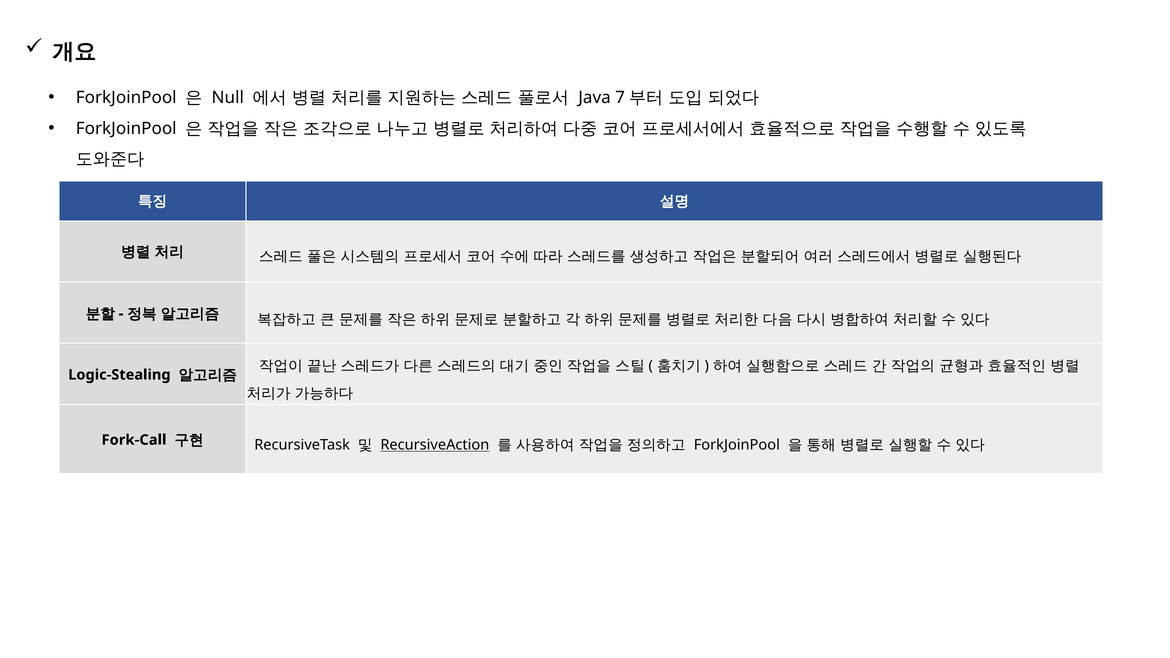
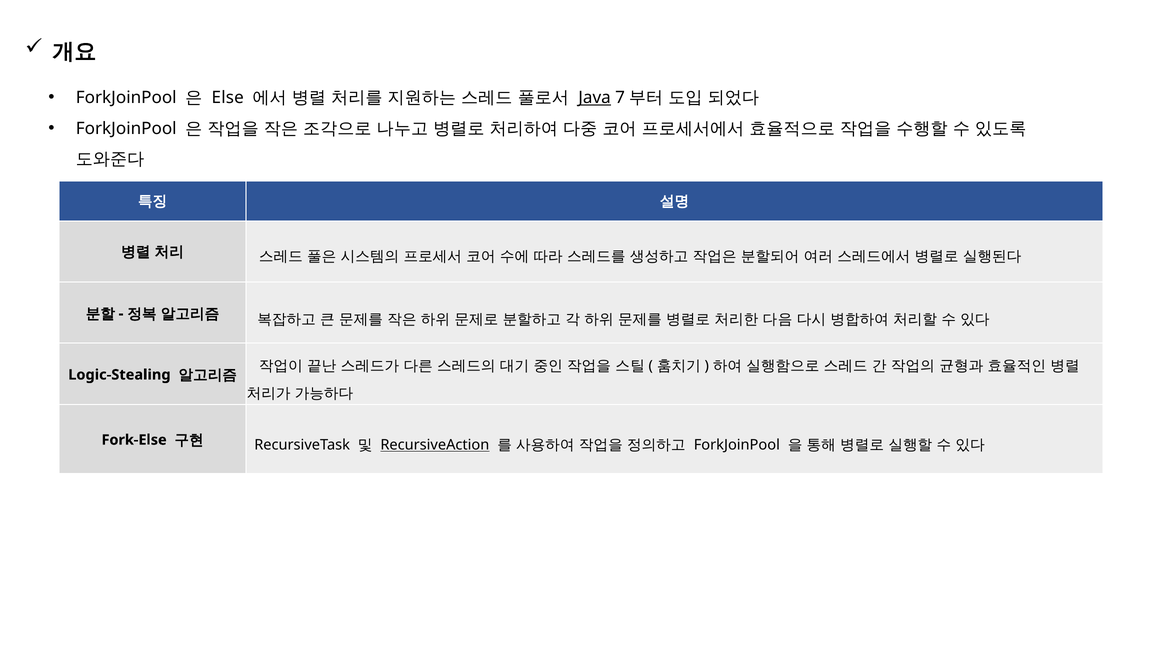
Null: Null -> Else
Java underline: none -> present
Fork-Call: Fork-Call -> Fork-Else
